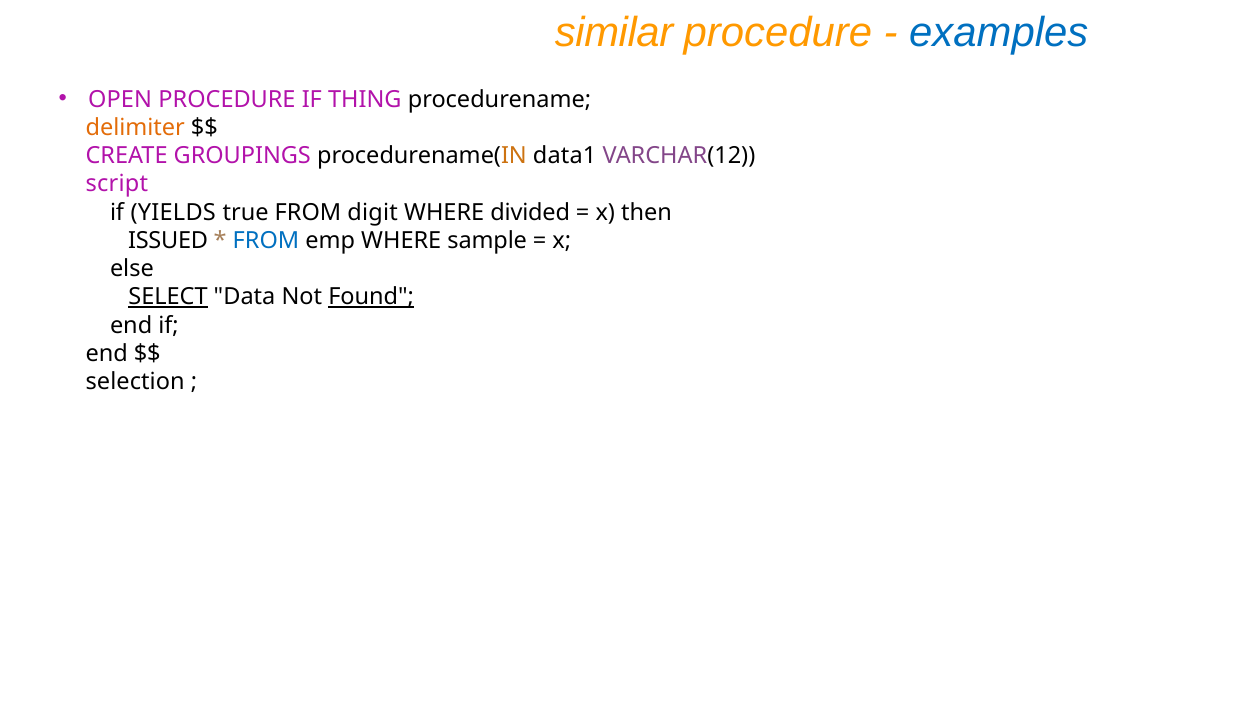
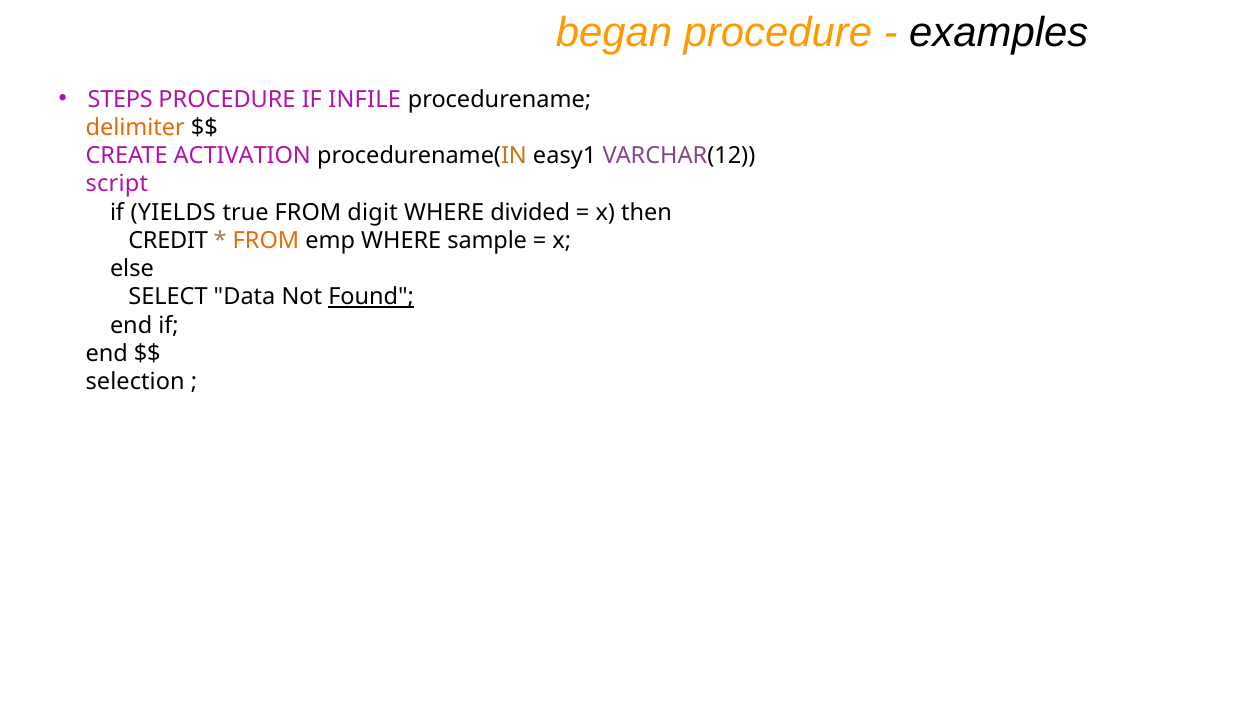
similar: similar -> began
examples colour: blue -> black
OPEN: OPEN -> STEPS
THING: THING -> INFILE
GROUPINGS: GROUPINGS -> ACTIVATION
data1: data1 -> easy1
ISSUED: ISSUED -> CREDIT
FROM at (266, 241) colour: blue -> orange
SELECT underline: present -> none
